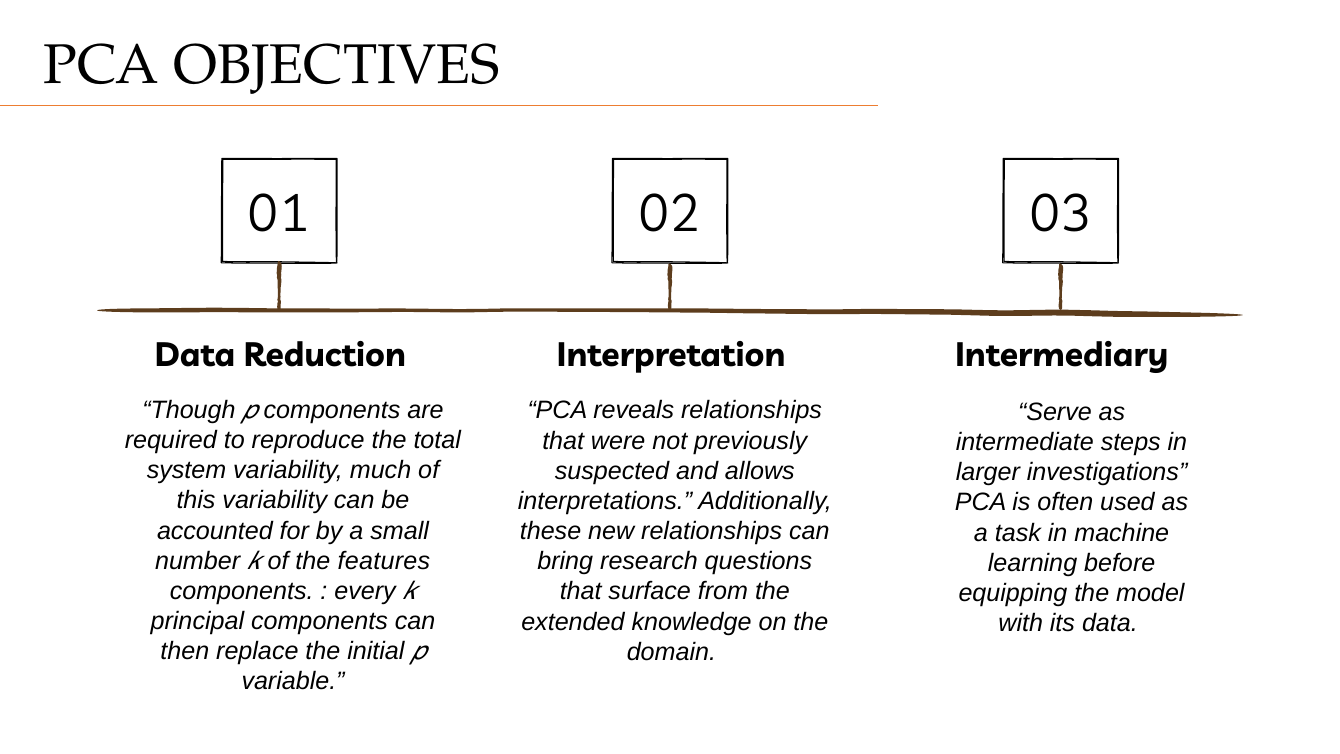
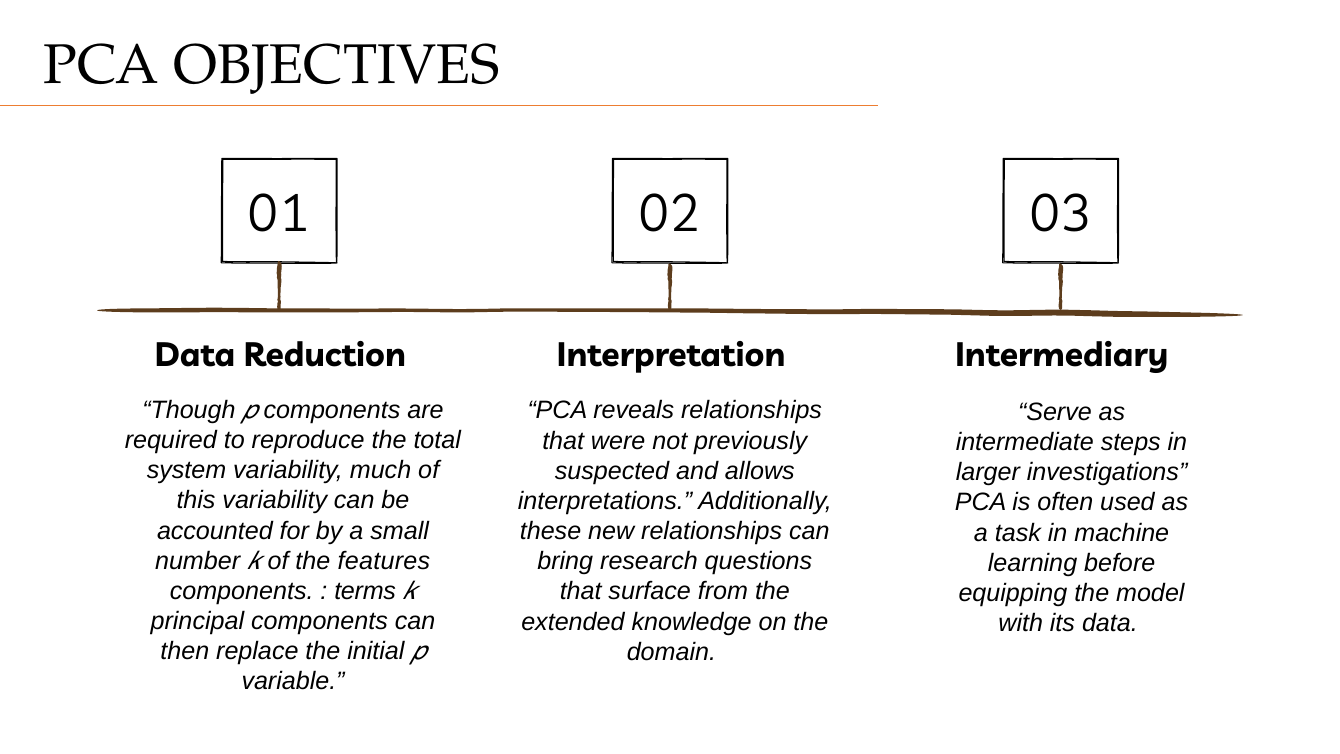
every: every -> terms
